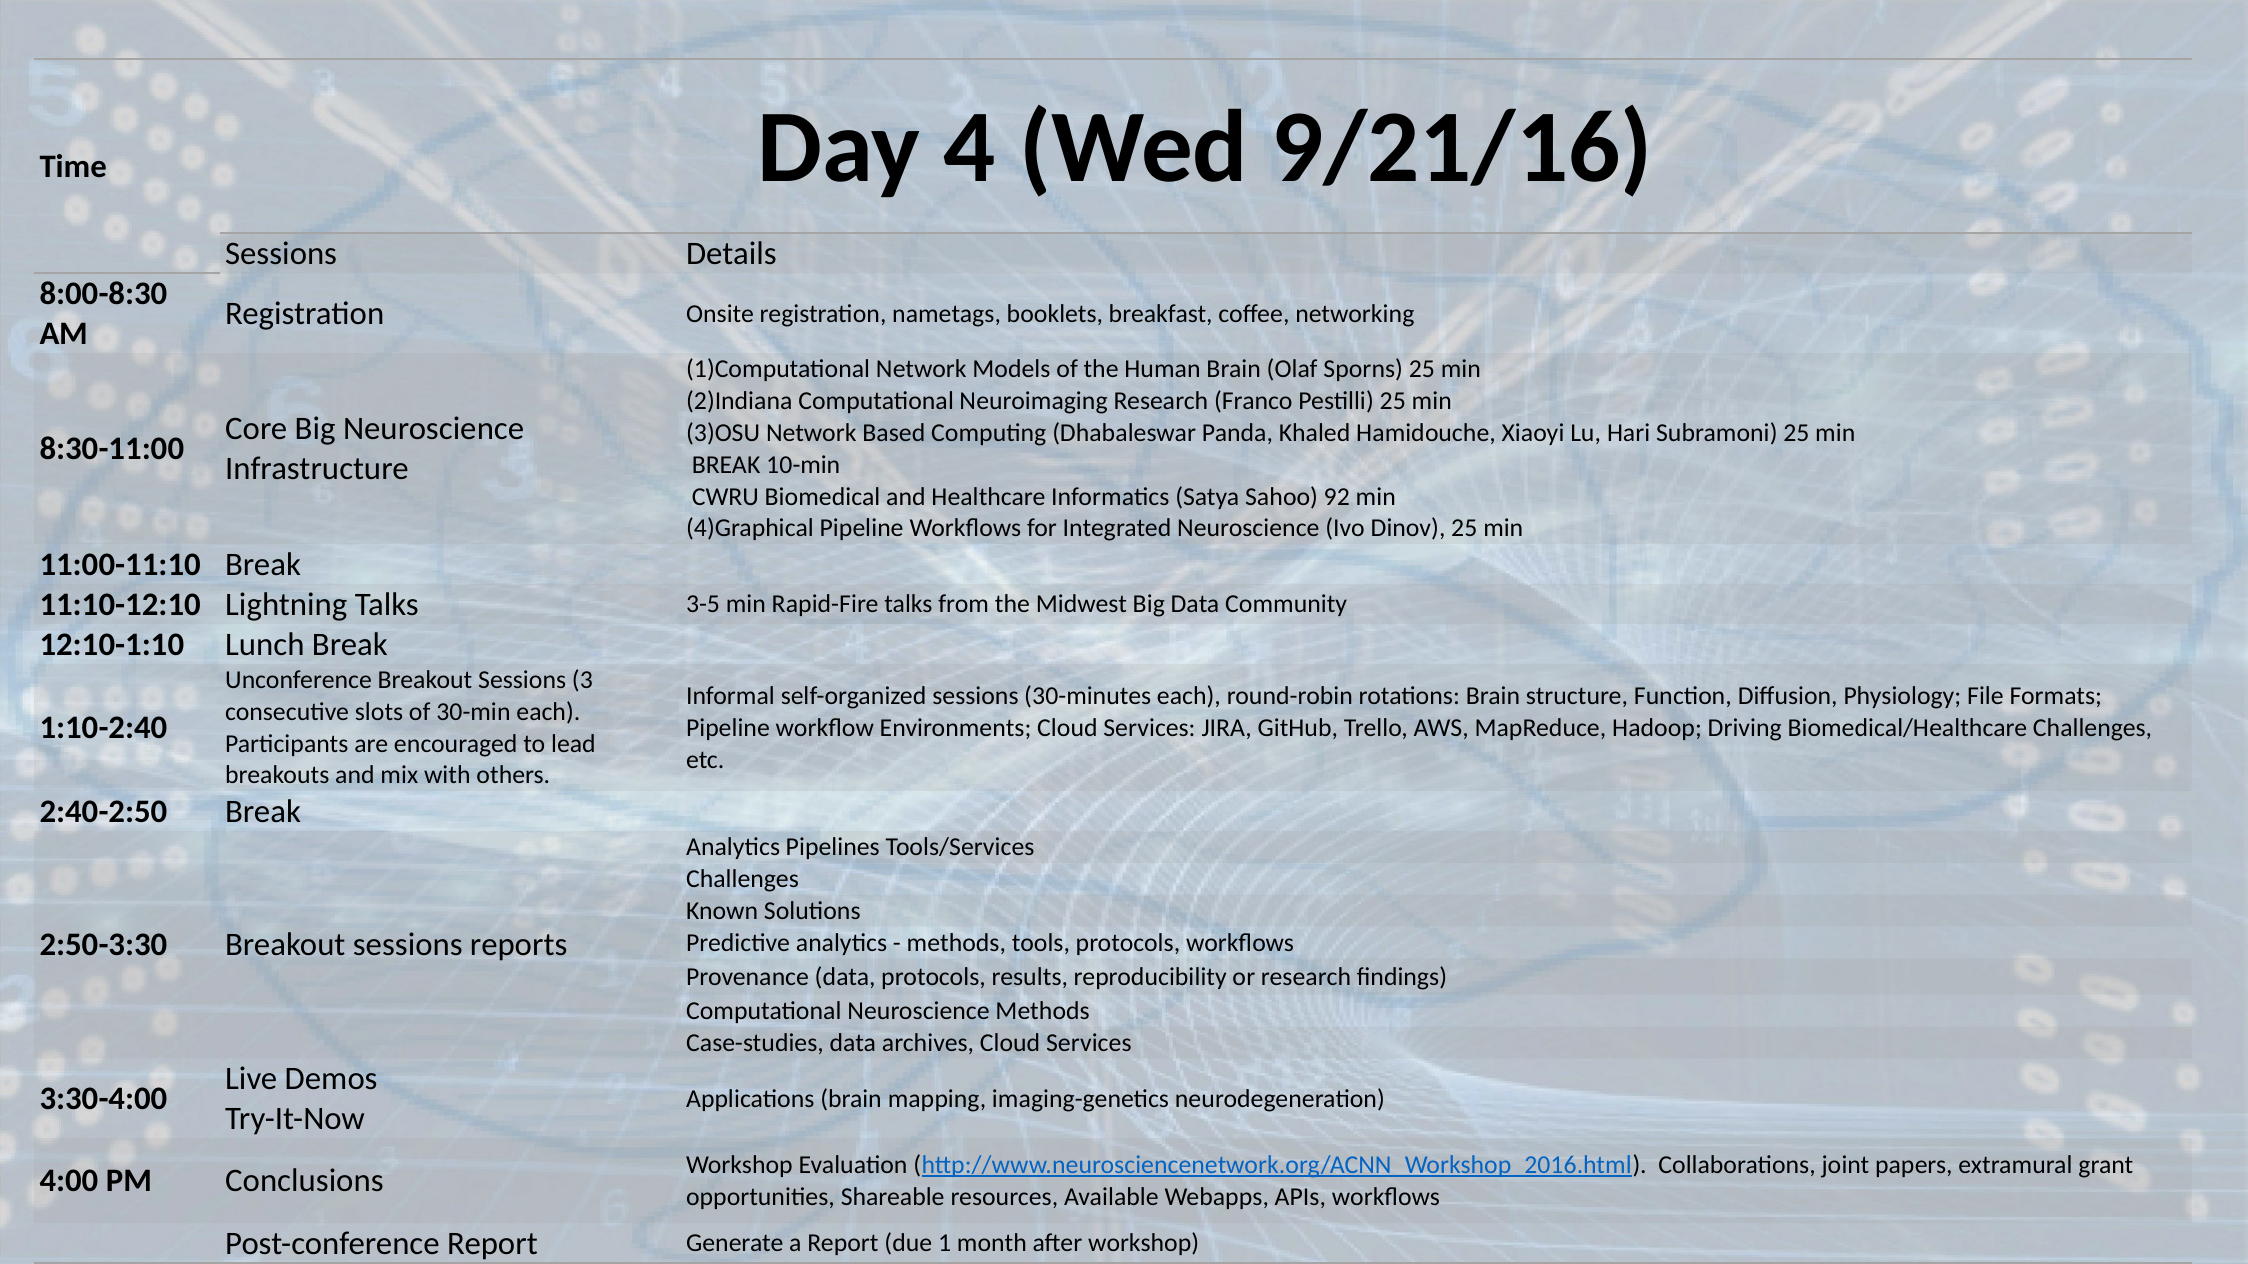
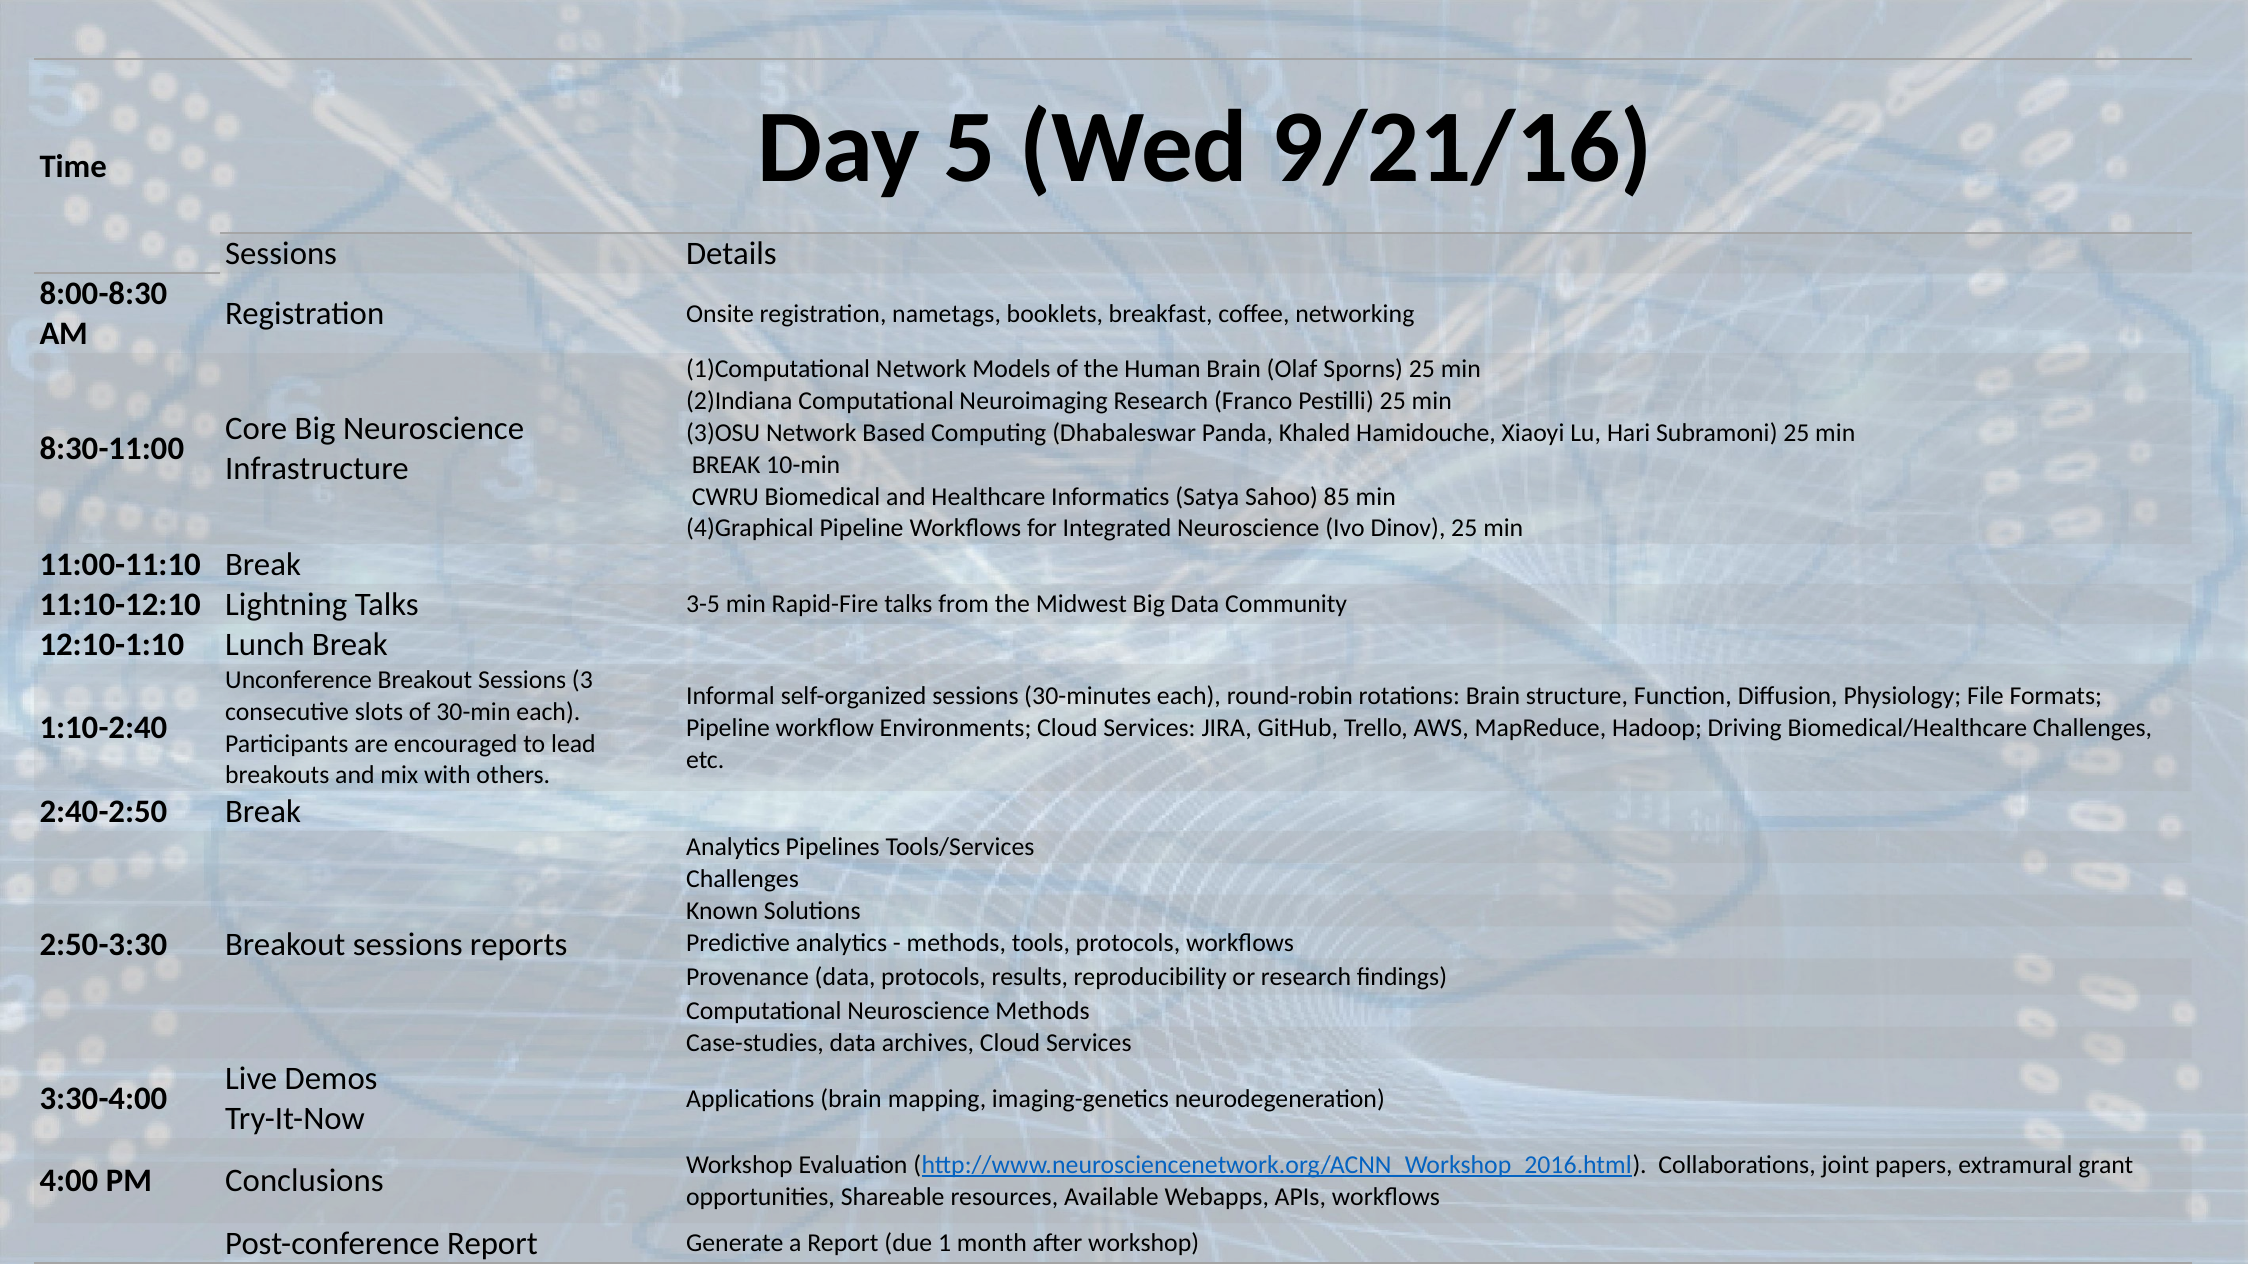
4: 4 -> 5
92: 92 -> 85
